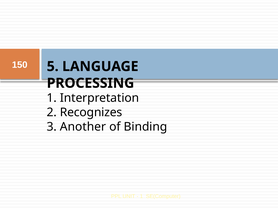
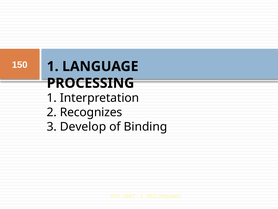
150 5: 5 -> 1
Another: Another -> Develop
